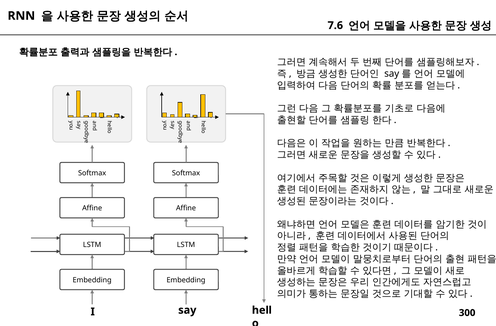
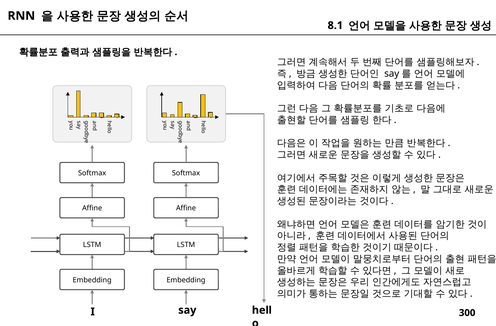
7.6: 7.6 -> 8.1
